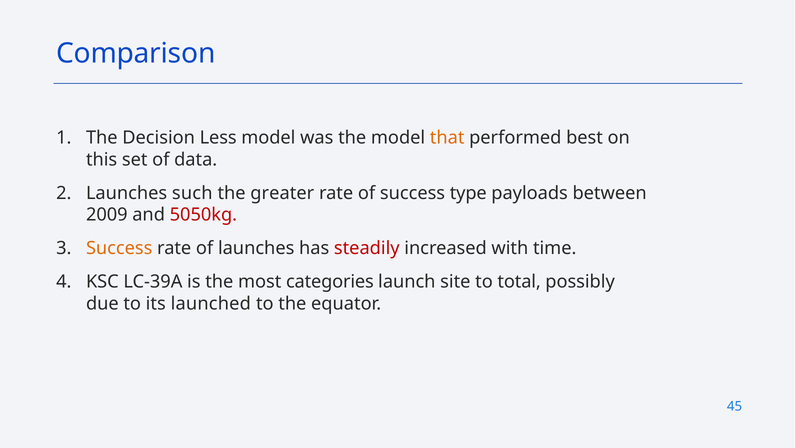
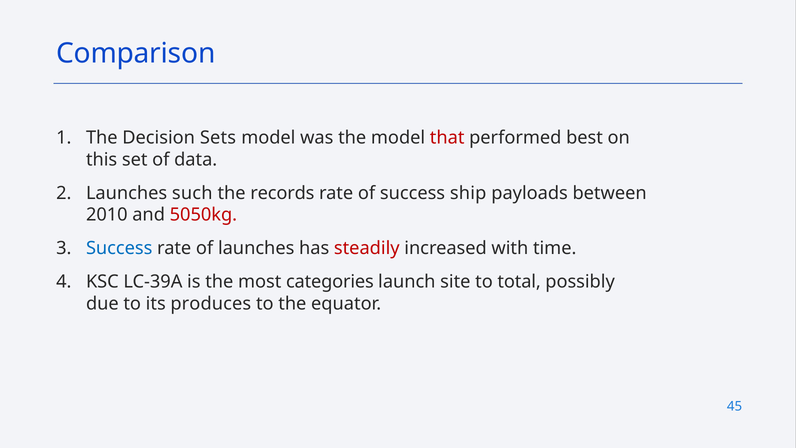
Less: Less -> Sets
that colour: orange -> red
greater: greater -> records
type: type -> ship
2009: 2009 -> 2010
Success at (119, 248) colour: orange -> blue
launched: launched -> produces
